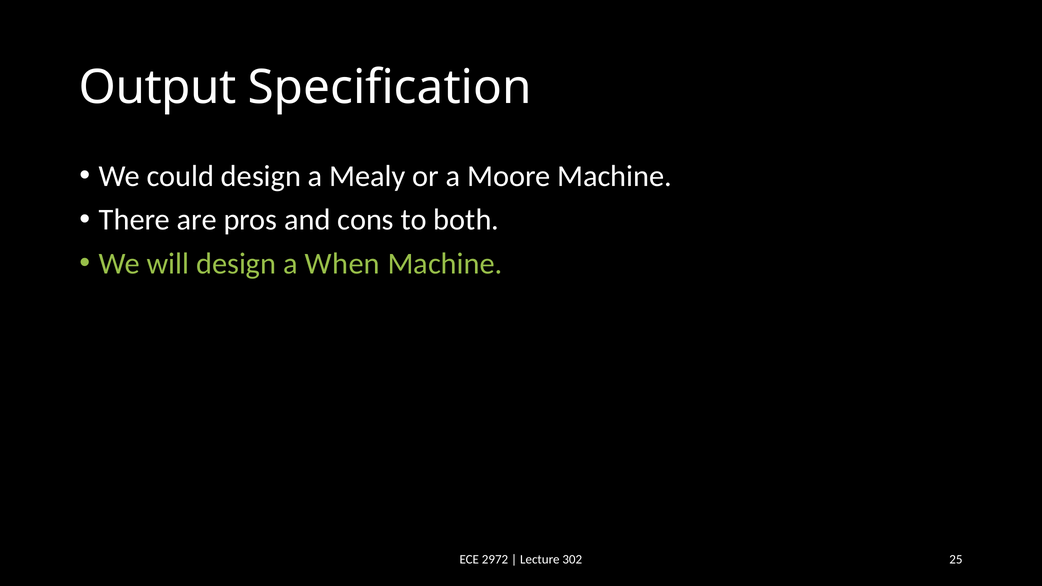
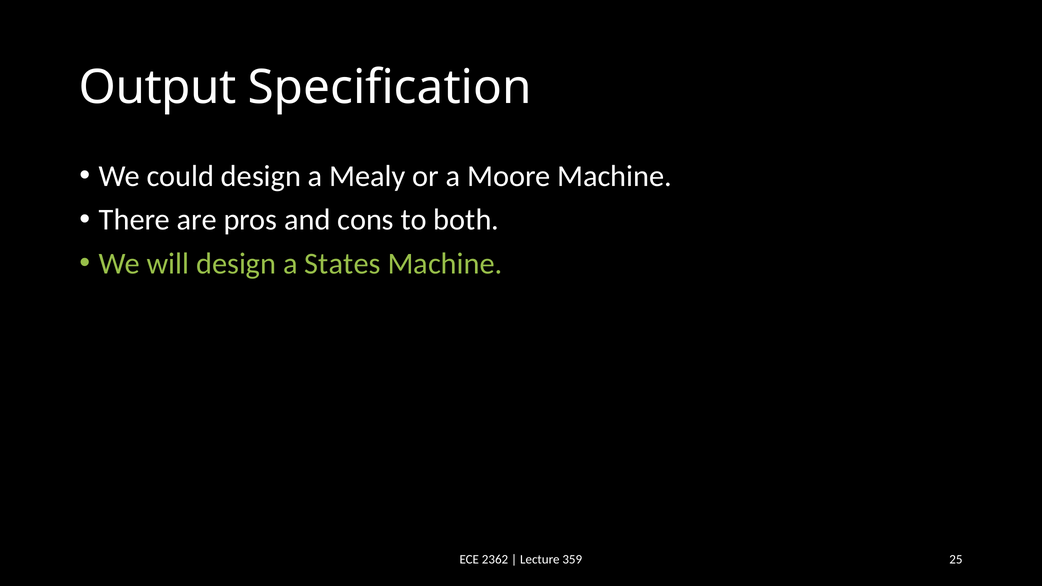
When: When -> States
2972: 2972 -> 2362
302: 302 -> 359
